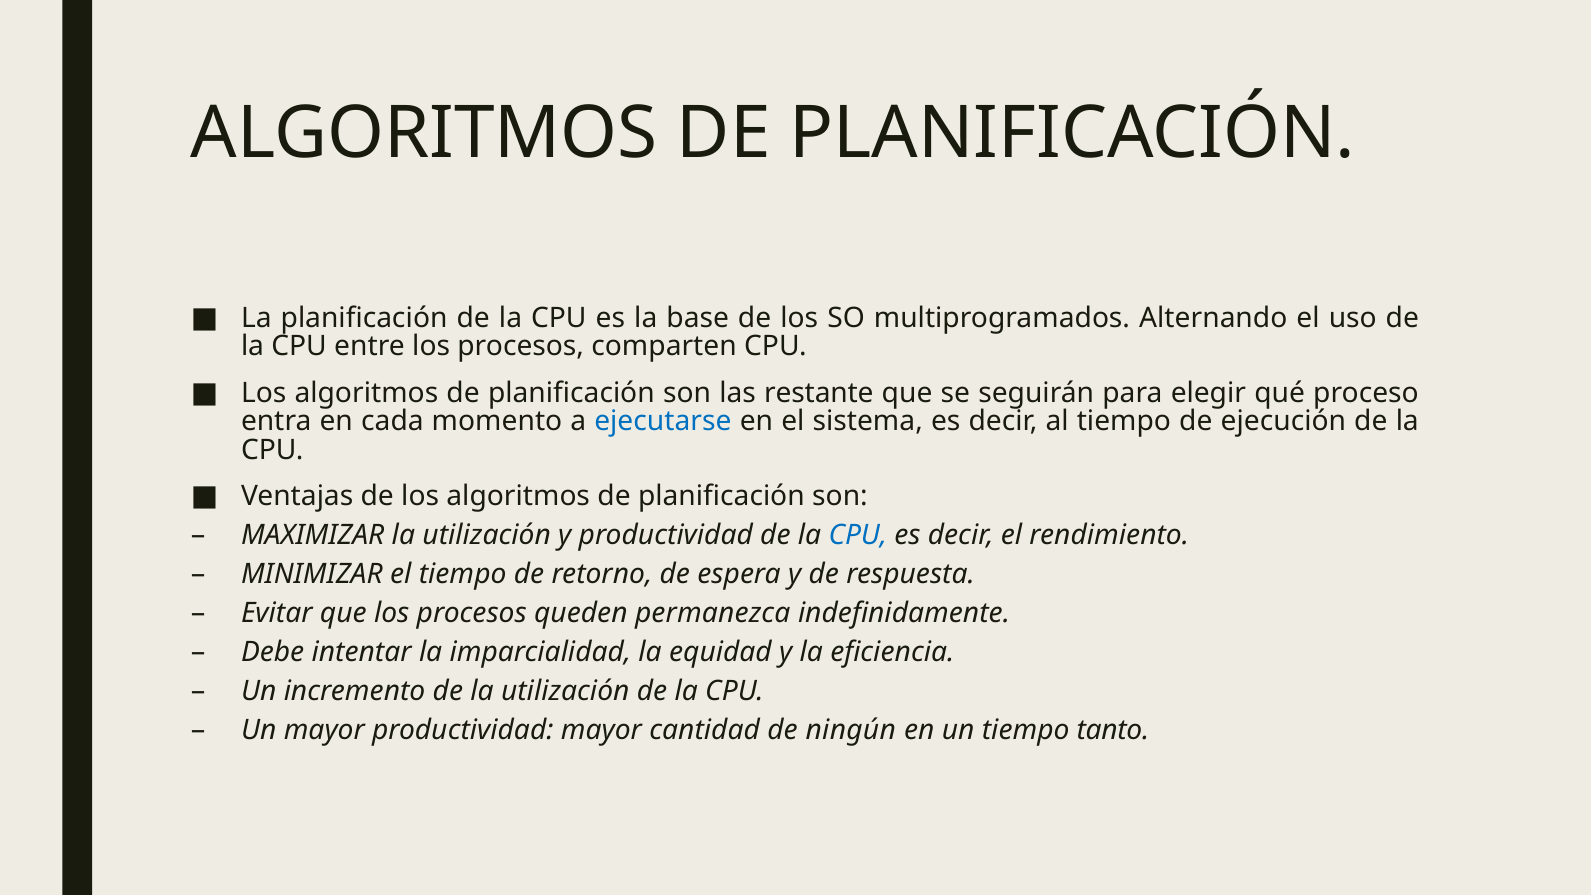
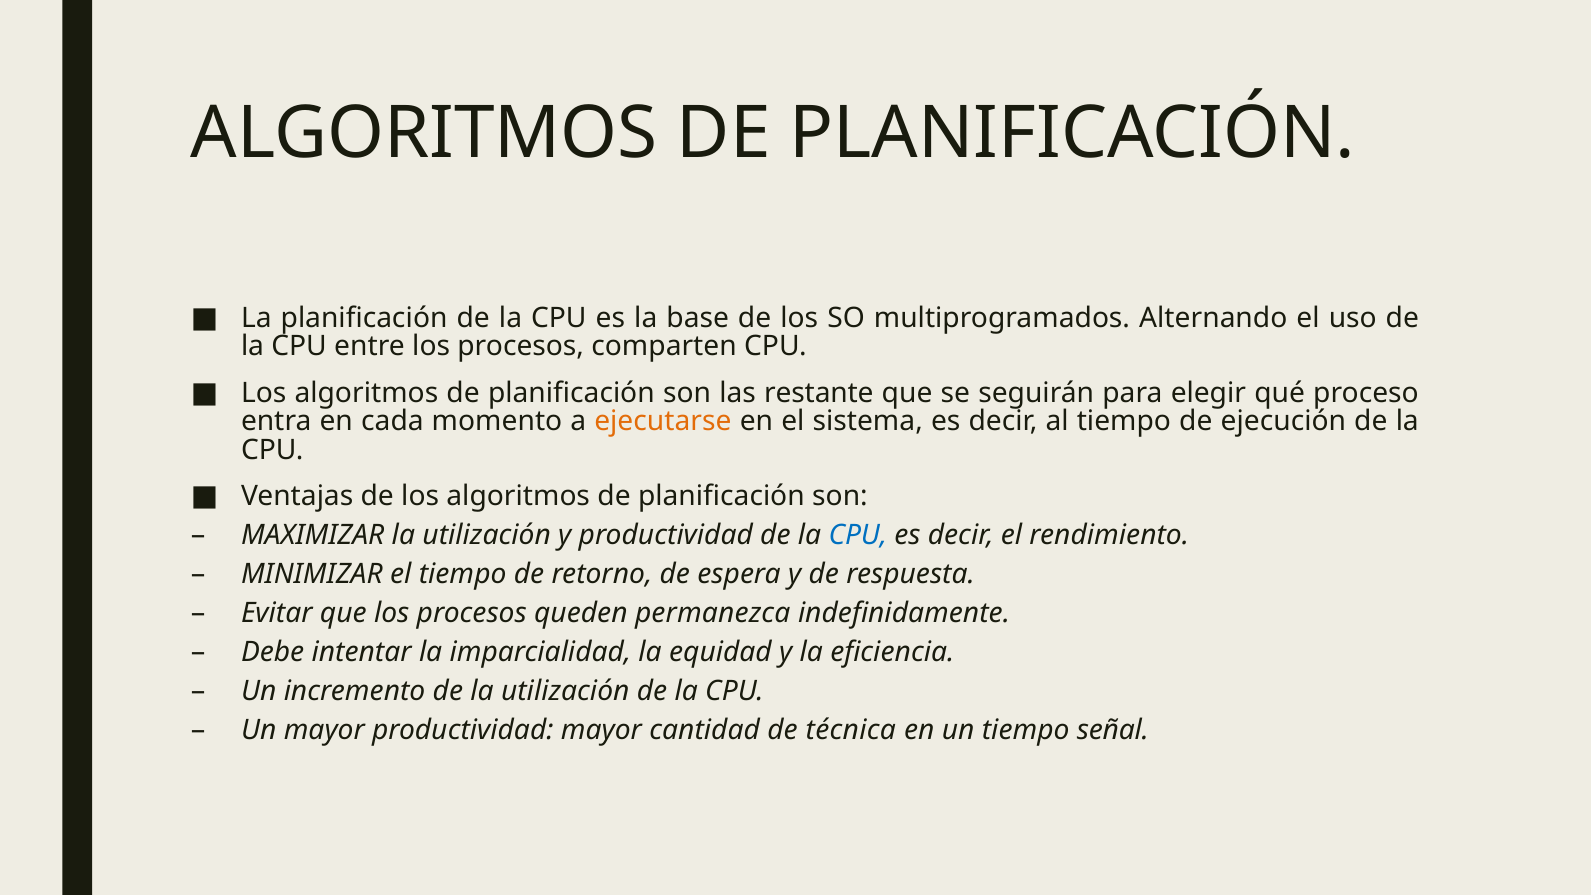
ejecutarse colour: blue -> orange
ningún: ningún -> técnica
tanto: tanto -> señal
